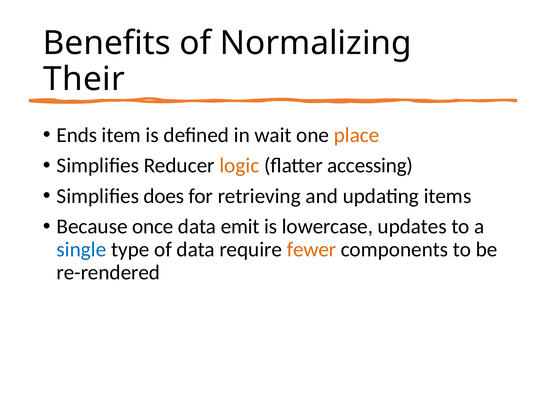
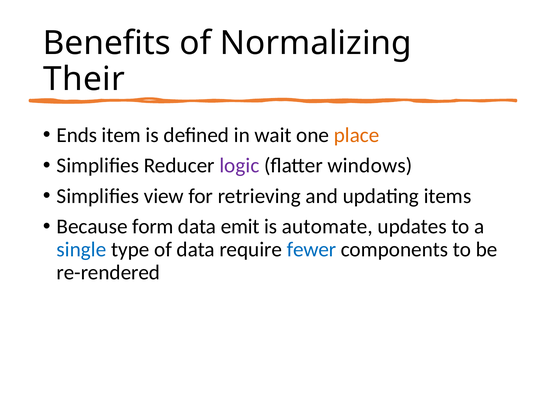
logic colour: orange -> purple
accessing: accessing -> windows
does: does -> view
once: once -> form
lowercase: lowercase -> automate
fewer colour: orange -> blue
